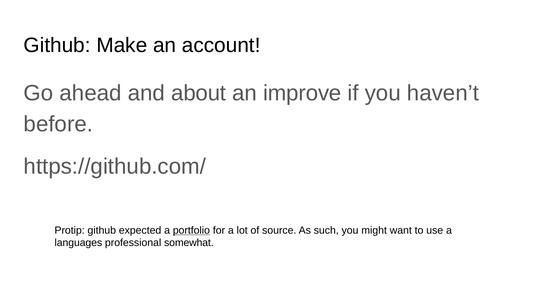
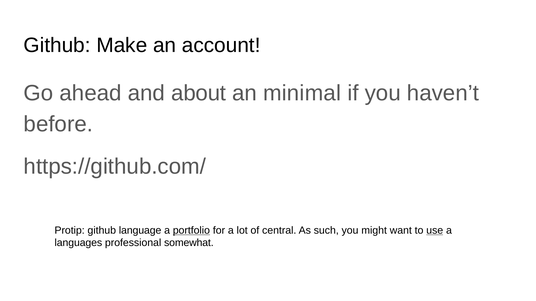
improve: improve -> minimal
expected: expected -> language
source: source -> central
use underline: none -> present
